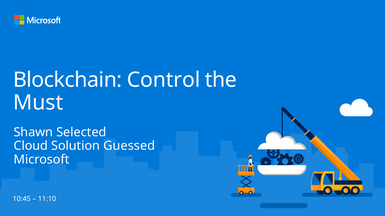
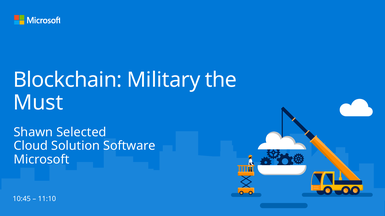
Control: Control -> Military
Guessed: Guessed -> Software
